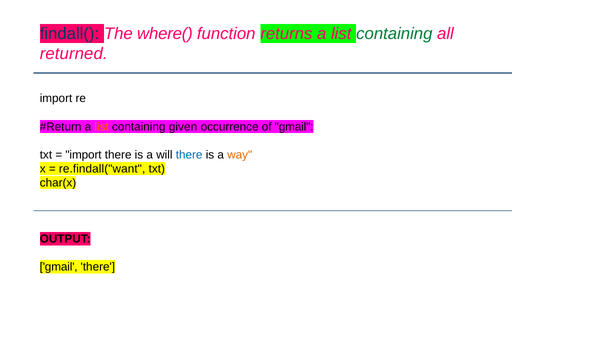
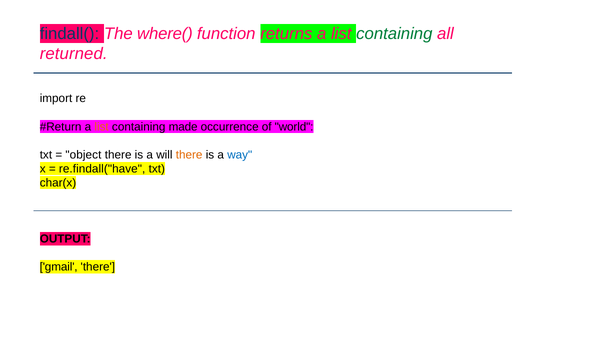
given: given -> made
of gmail: gmail -> world
import at (84, 155): import -> object
there at (189, 155) colour: blue -> orange
way colour: orange -> blue
re.findall("want: re.findall("want -> re.findall("have
